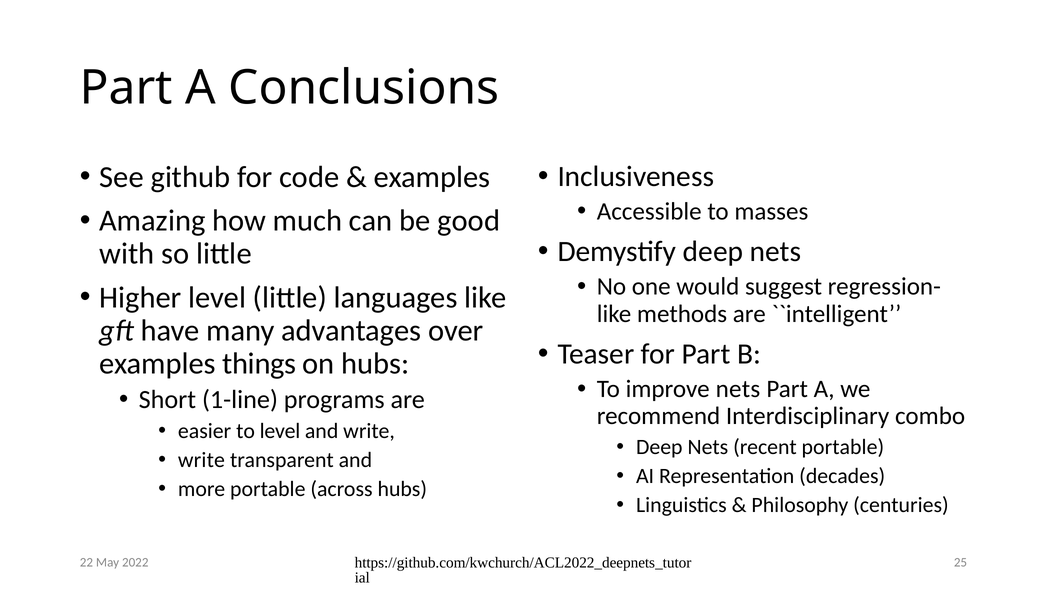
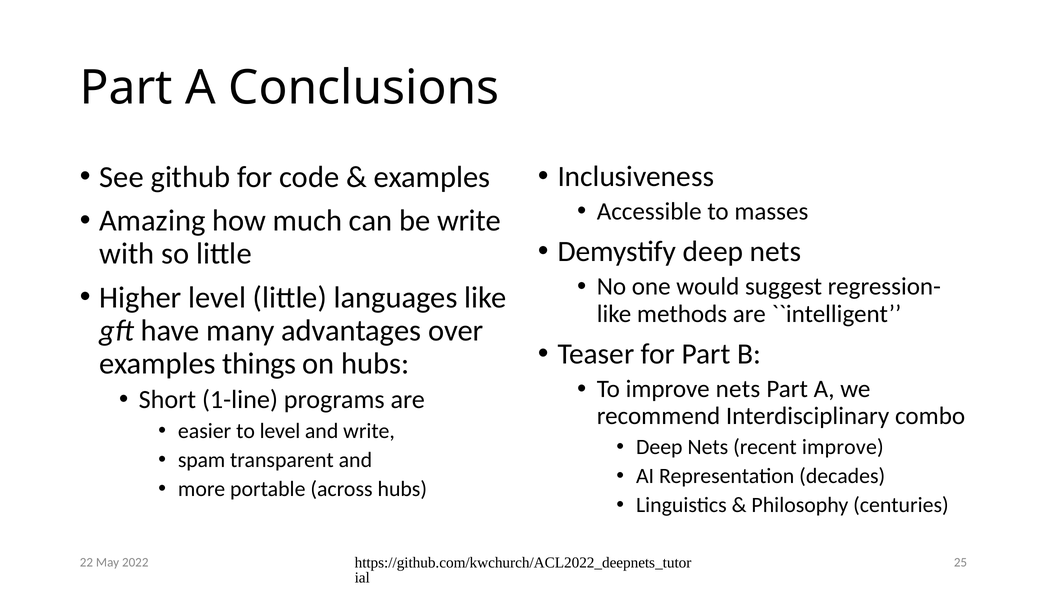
be good: good -> write
recent portable: portable -> improve
write at (201, 460): write -> spam
